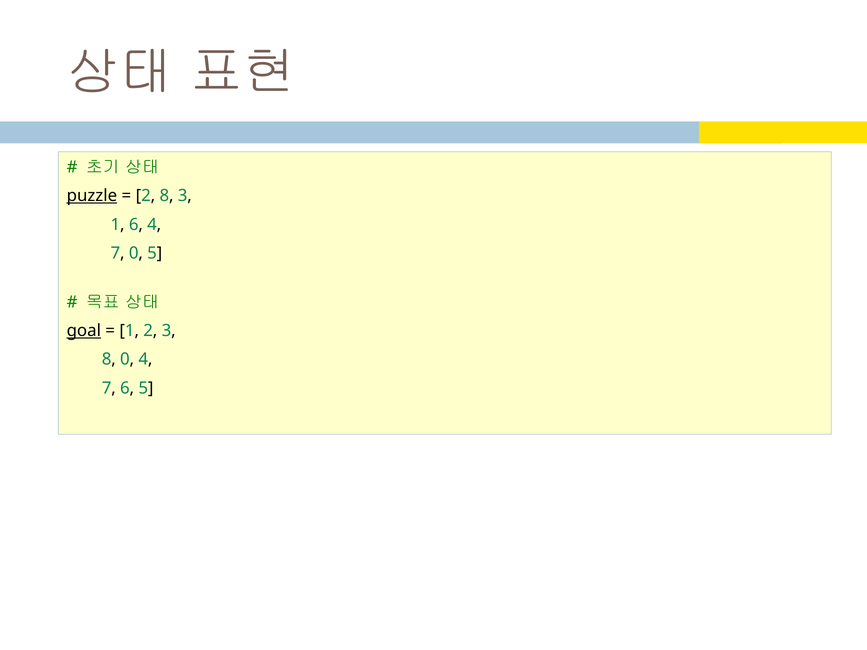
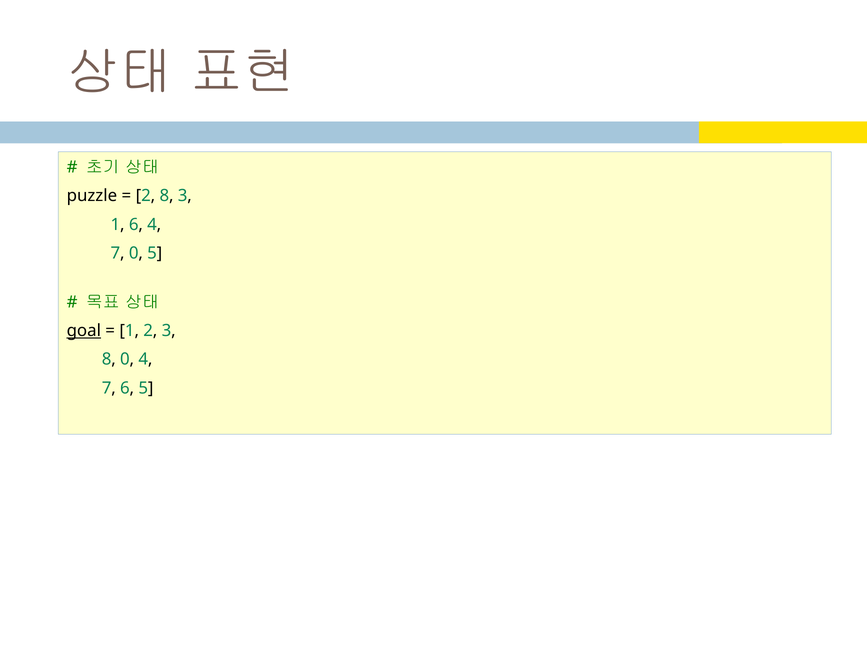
puzzle underline: present -> none
